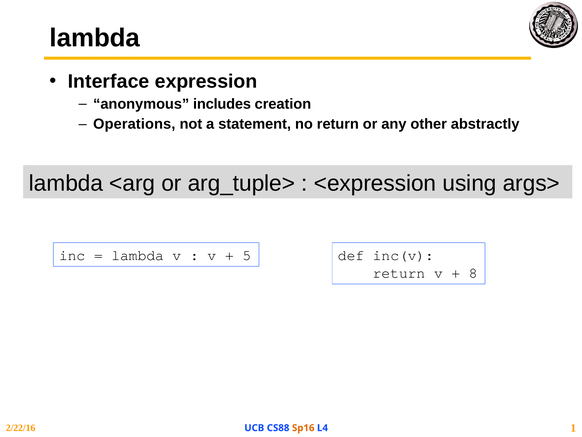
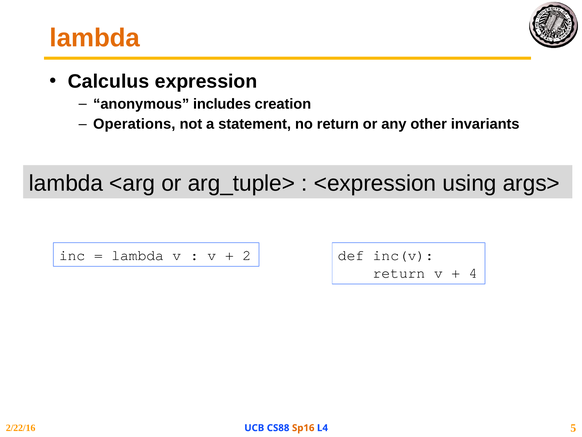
lambda at (95, 38) colour: black -> orange
Interface: Interface -> Calculus
abstractly: abstractly -> invariants
5: 5 -> 2
8: 8 -> 4
1: 1 -> 5
